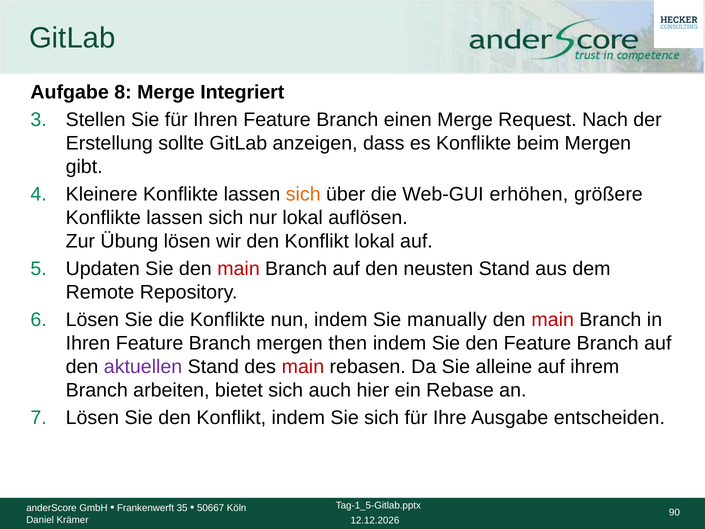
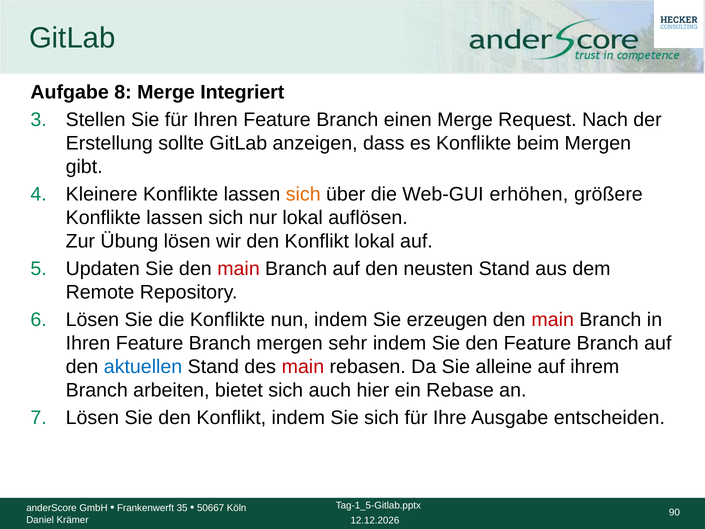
manually: manually -> erzeugen
then: then -> sehr
aktuellen colour: purple -> blue
